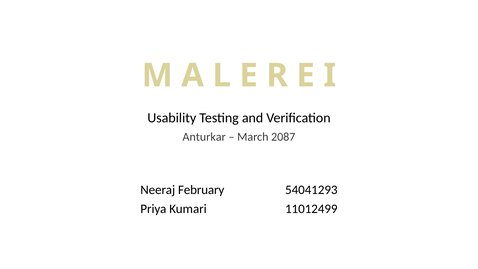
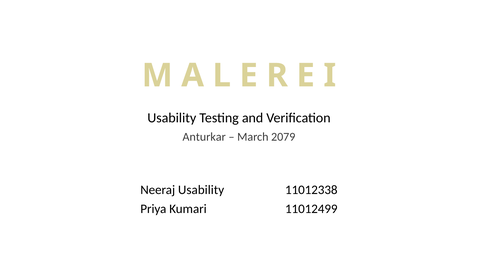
2087: 2087 -> 2079
Neeraj February: February -> Usability
54041293: 54041293 -> 11012338
